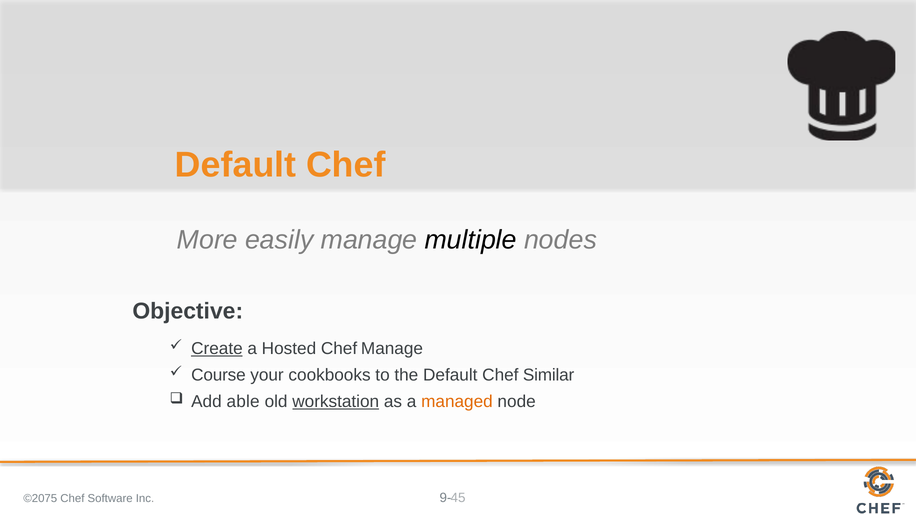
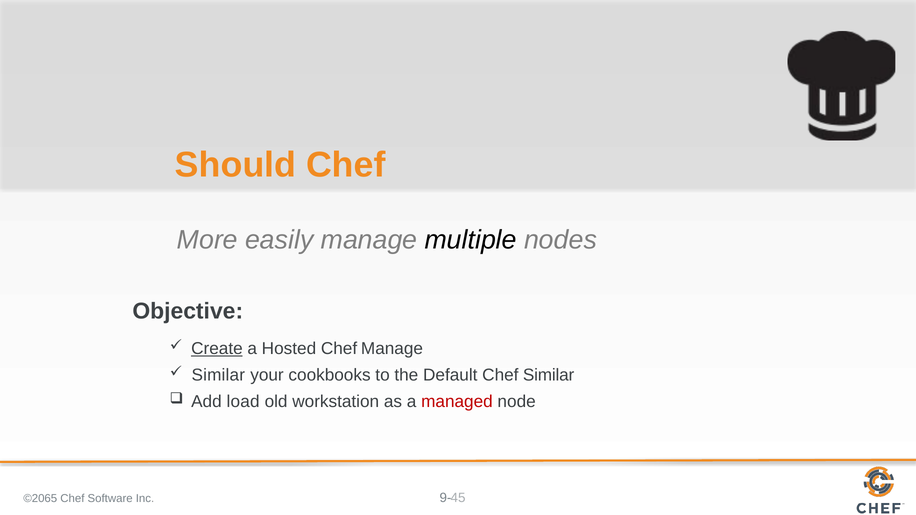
Default at (236, 165): Default -> Should
Course at (218, 375): Course -> Similar
able: able -> load
workstation underline: present -> none
managed colour: orange -> red
©2075: ©2075 -> ©2065
